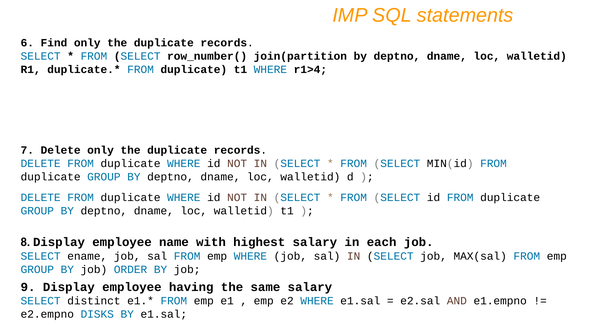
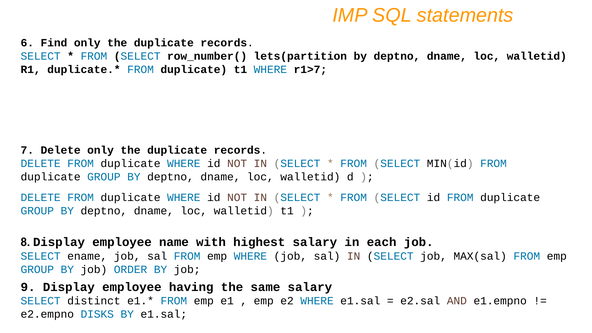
join(partition: join(partition -> lets(partition
r1>4: r1>4 -> r1>7
